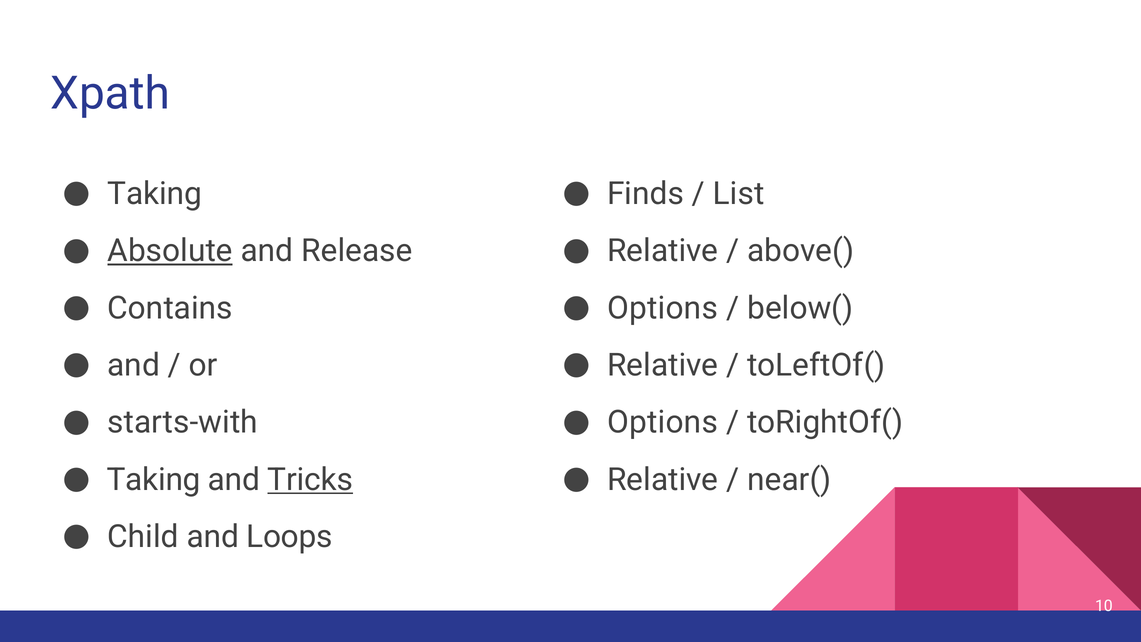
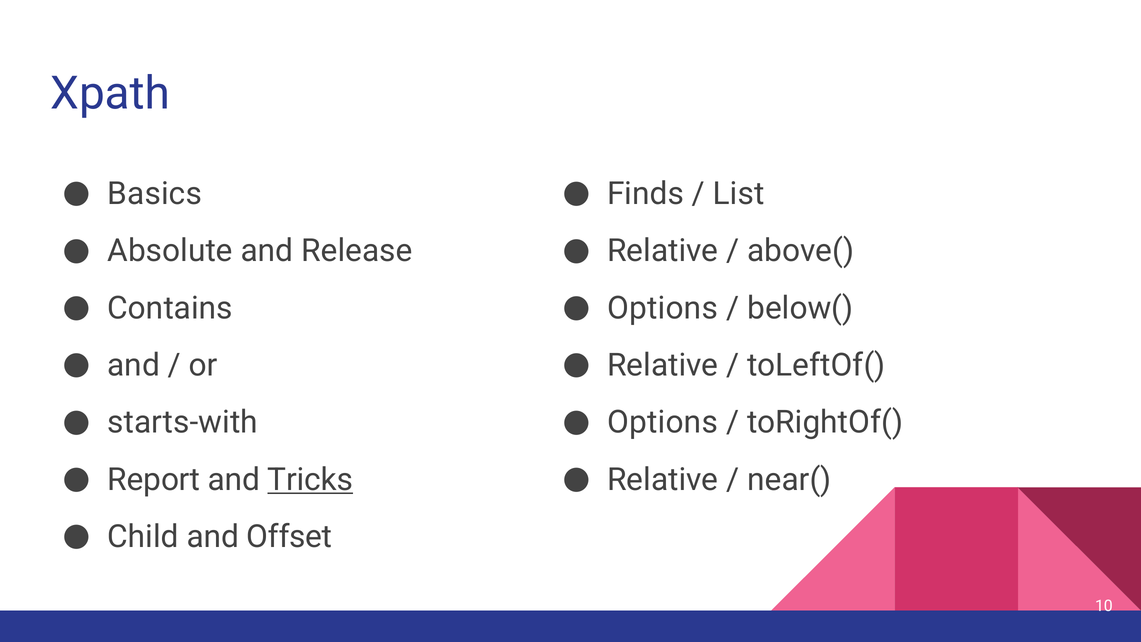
Taking at (155, 194): Taking -> Basics
Absolute underline: present -> none
Taking at (154, 479): Taking -> Report
Loops: Loops -> Offset
